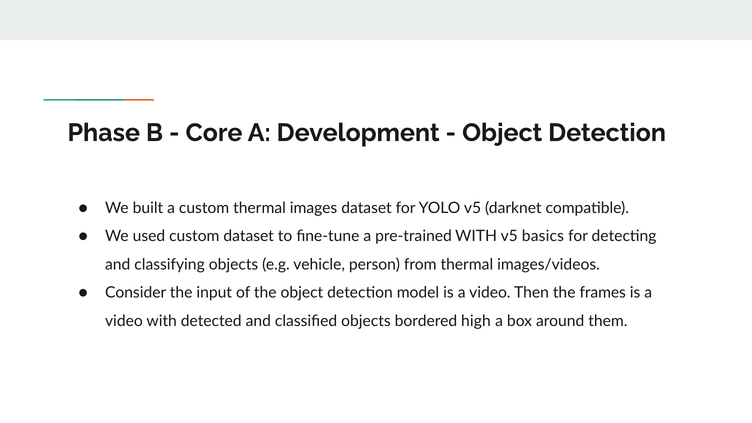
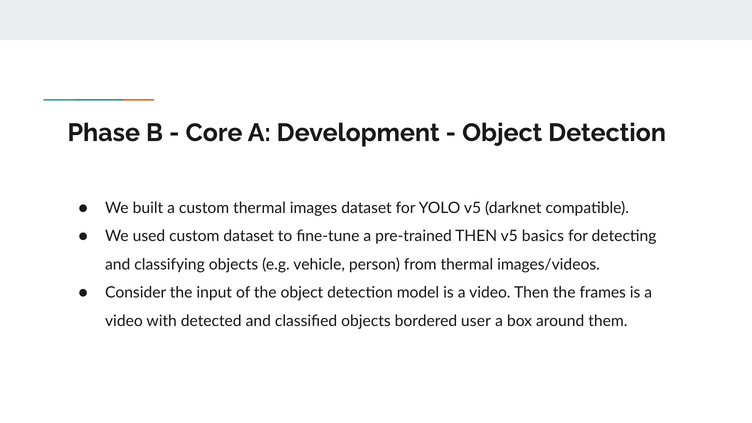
pre-trained WITH: WITH -> THEN
high: high -> user
